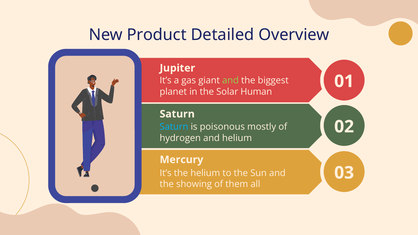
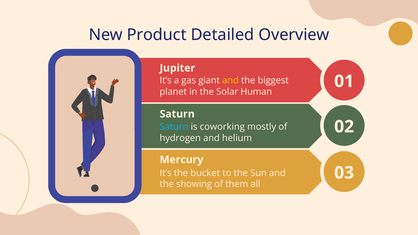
and at (230, 81) colour: light green -> yellow
poisonous: poisonous -> coworking
the helium: helium -> bucket
